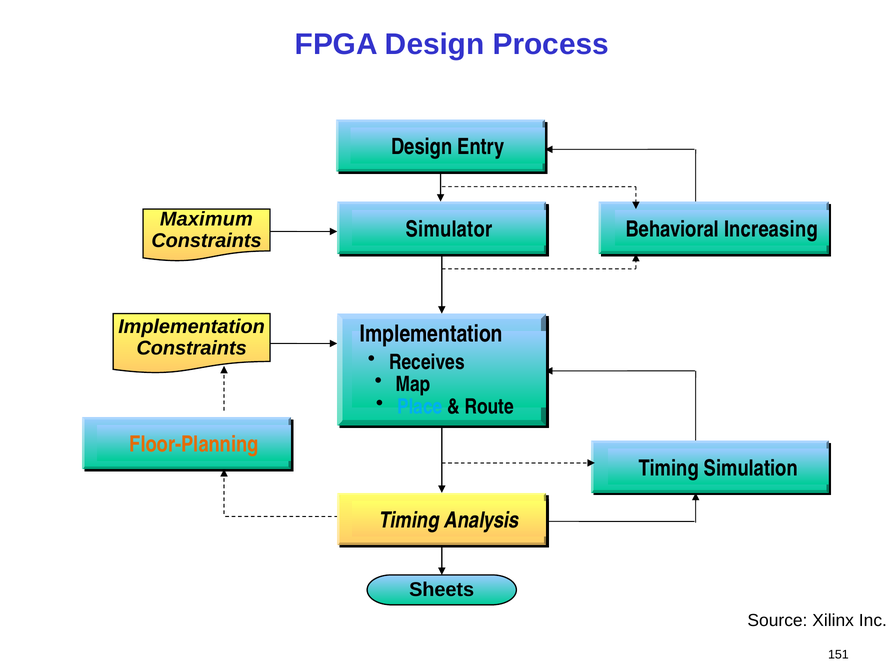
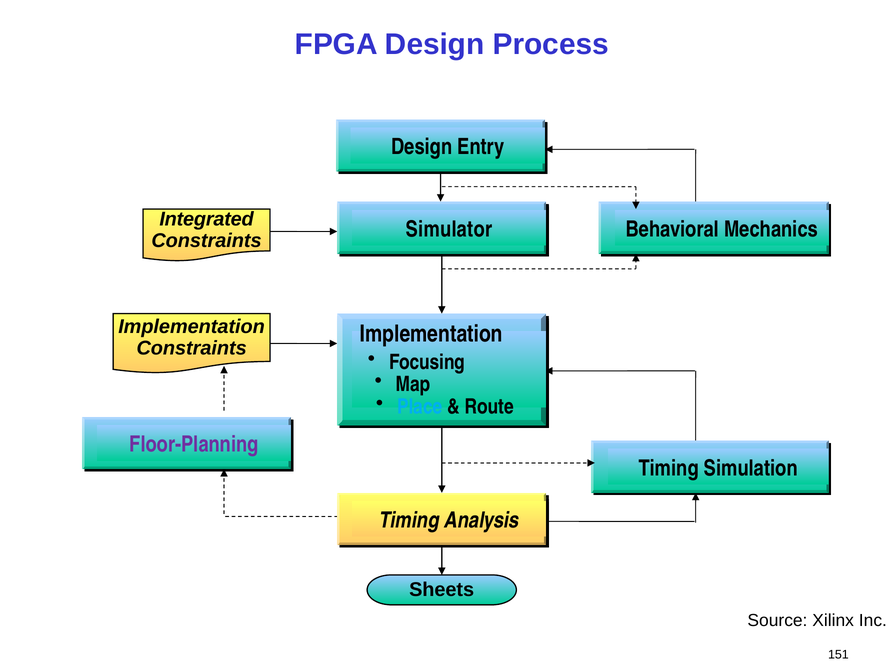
Maximum: Maximum -> Integrated
Increasing: Increasing -> Mechanics
Receives: Receives -> Focusing
Floor-Planning colour: orange -> purple
